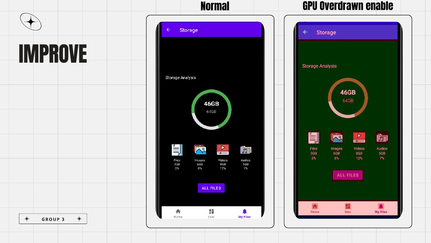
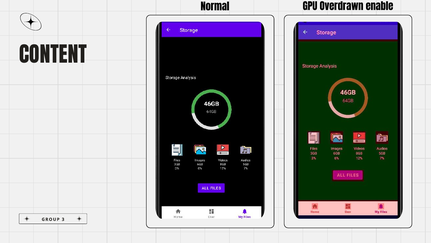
IMPROVE: IMPROVE -> CONTENT
